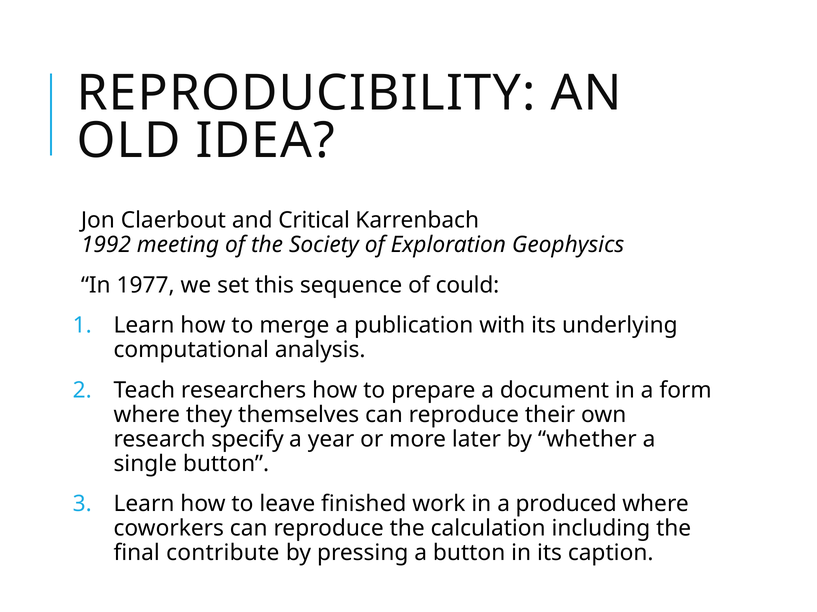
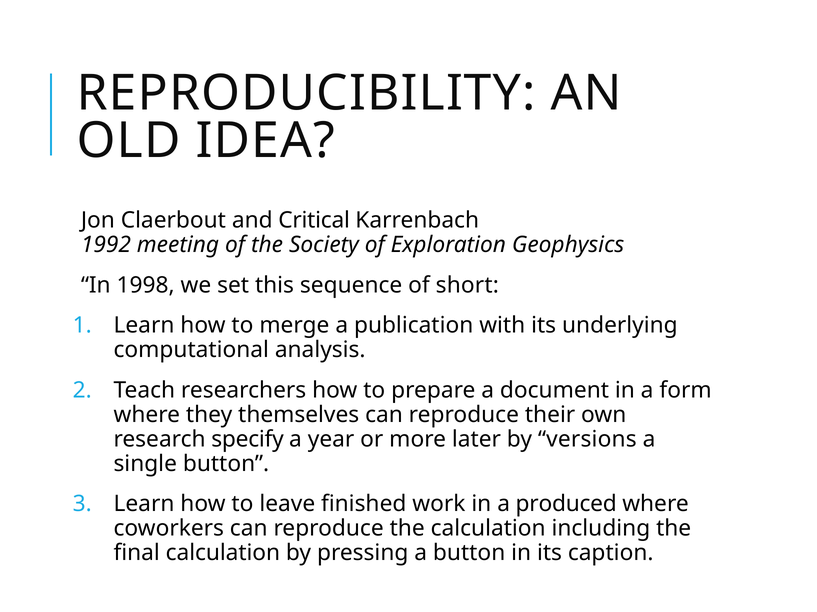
1977: 1977 -> 1998
could: could -> short
whether: whether -> versions
final contribute: contribute -> calculation
